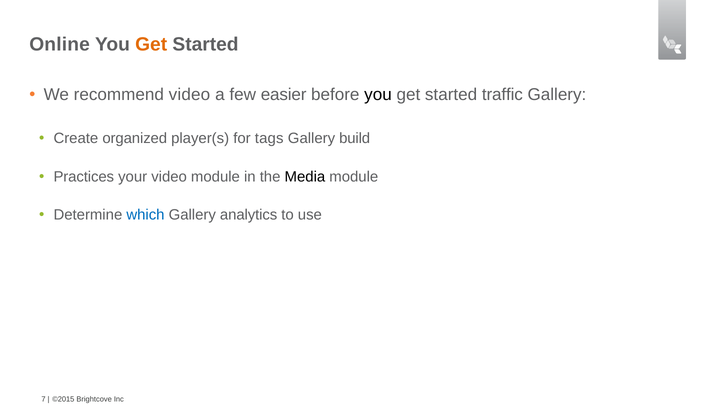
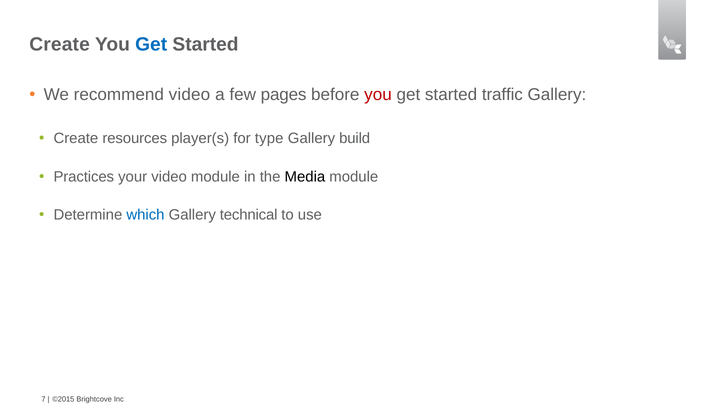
Online at (60, 44): Online -> Create
Get at (151, 44) colour: orange -> blue
easier: easier -> pages
you at (378, 95) colour: black -> red
organized: organized -> resources
tags: tags -> type
analytics: analytics -> technical
